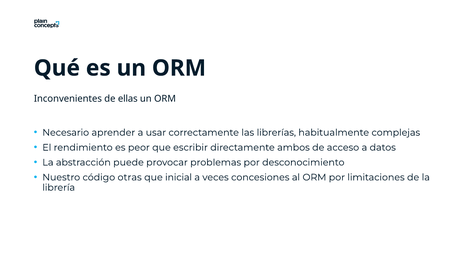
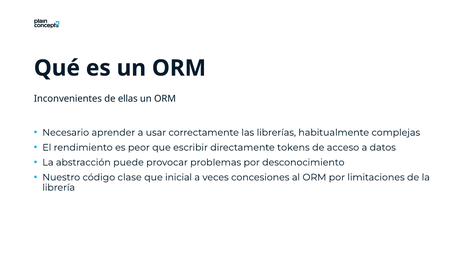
ambos: ambos -> tokens
otras: otras -> clase
